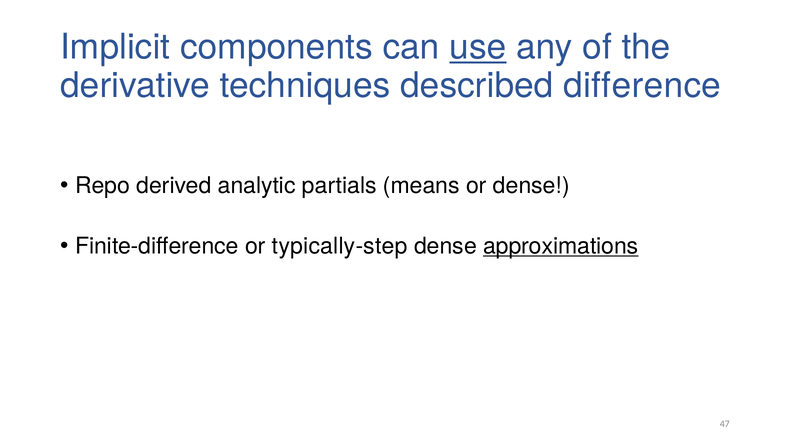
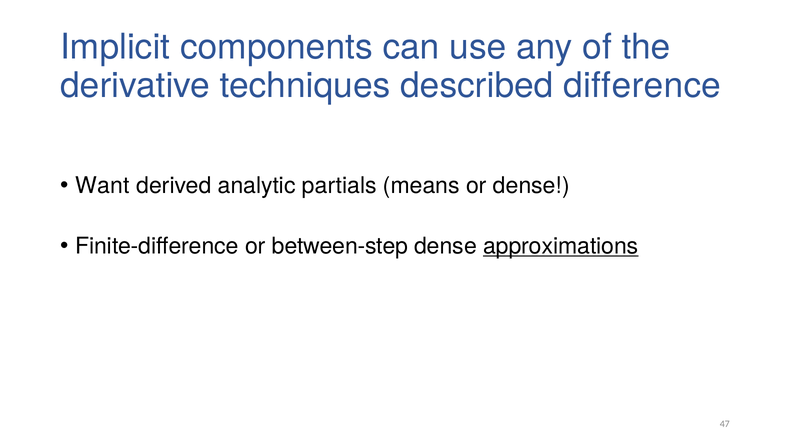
use underline: present -> none
Repo: Repo -> Want
typically-step: typically-step -> between-step
